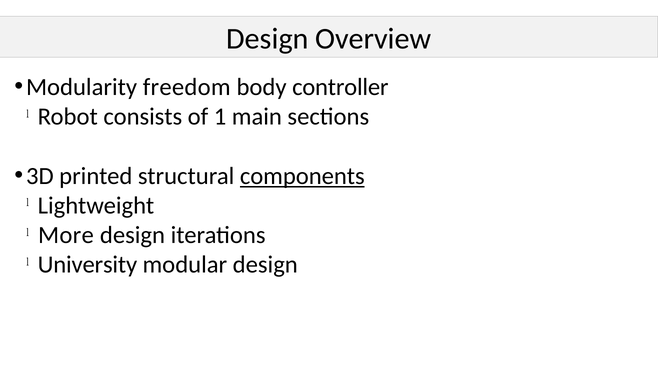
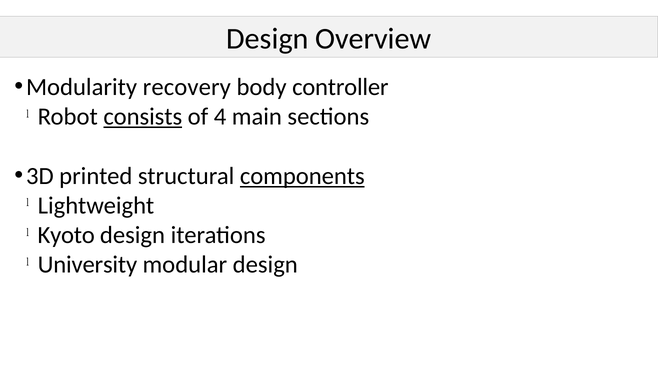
freedom: freedom -> recovery
consists underline: none -> present
1: 1 -> 4
More: More -> Kyoto
